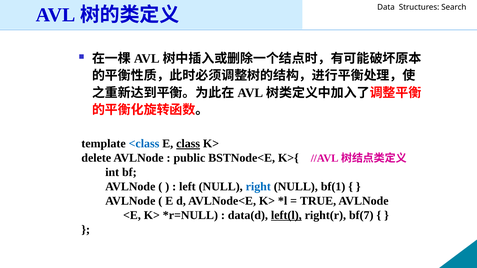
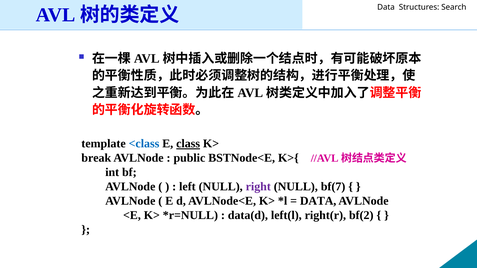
delete: delete -> break
right colour: blue -> purple
bf(1: bf(1 -> bf(7
TRUE at (318, 201): TRUE -> DATA
left(l underline: present -> none
bf(7: bf(7 -> bf(2
